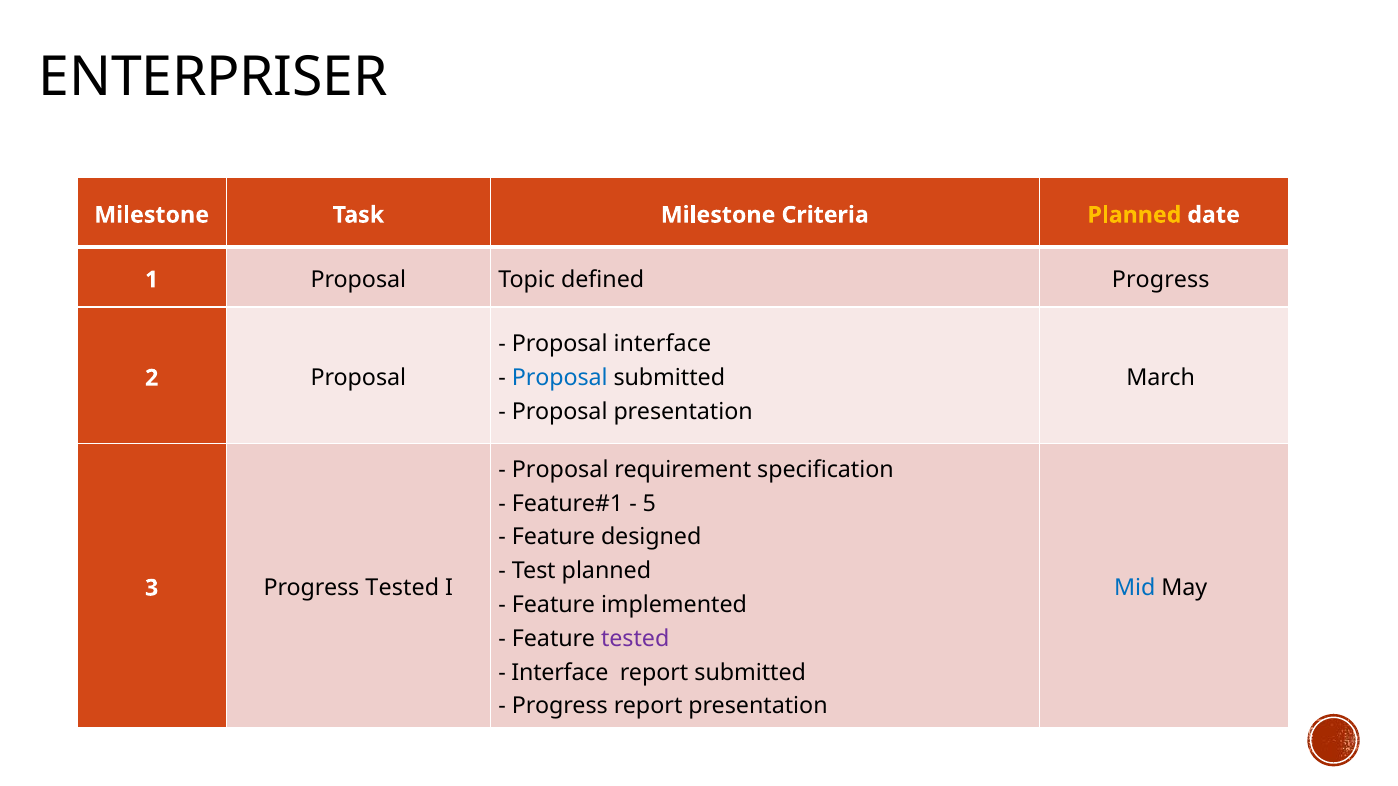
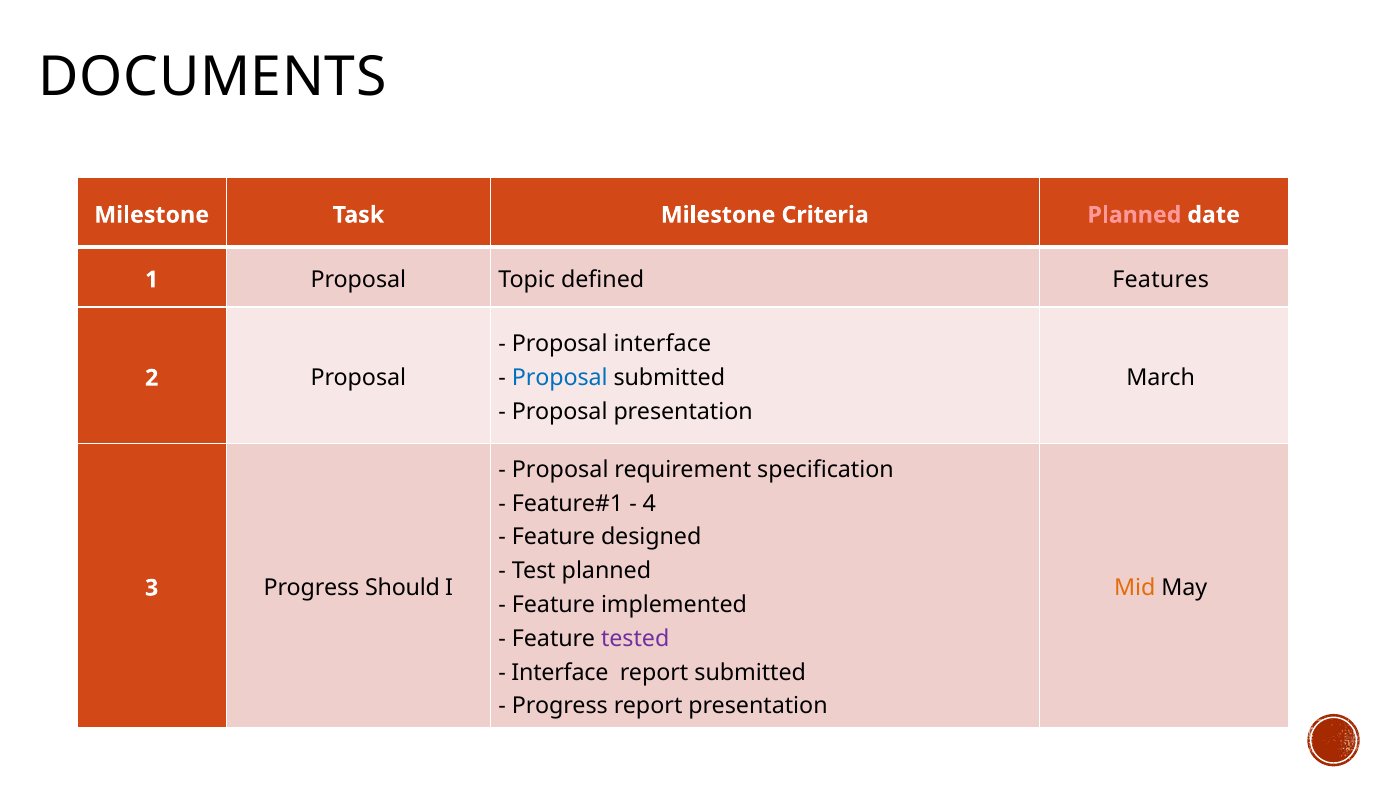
ENTERPRISER: ENTERPRISER -> DOCUMENTS
Planned at (1134, 215) colour: yellow -> pink
defined Progress: Progress -> Features
5: 5 -> 4
Mid colour: blue -> orange
Progress Tested: Tested -> Should
